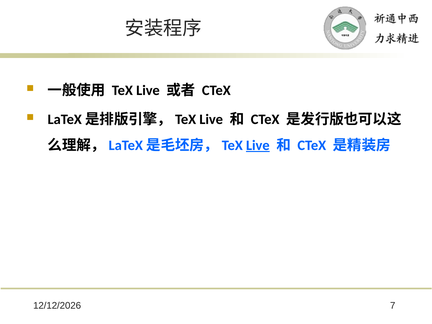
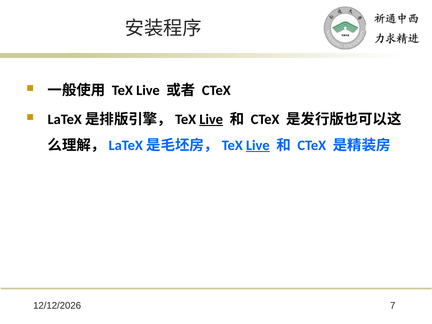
Live at (211, 119) underline: none -> present
